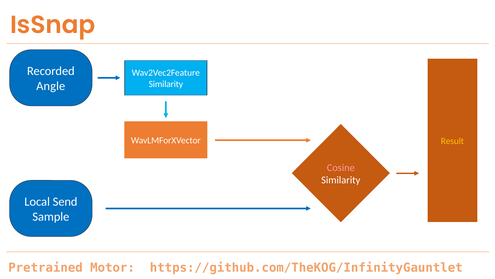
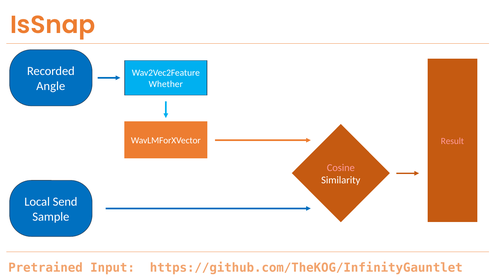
Similarity at (166, 84): Similarity -> Whether
Result colour: yellow -> pink
Motor: Motor -> Input
